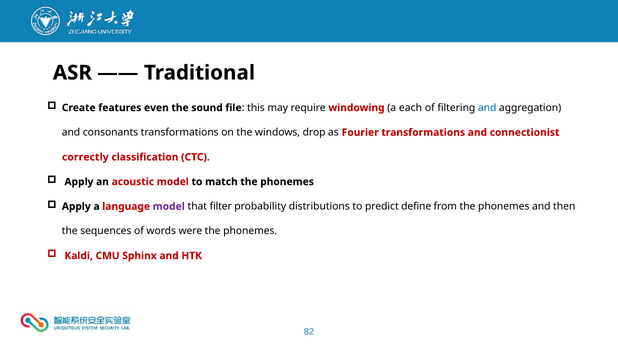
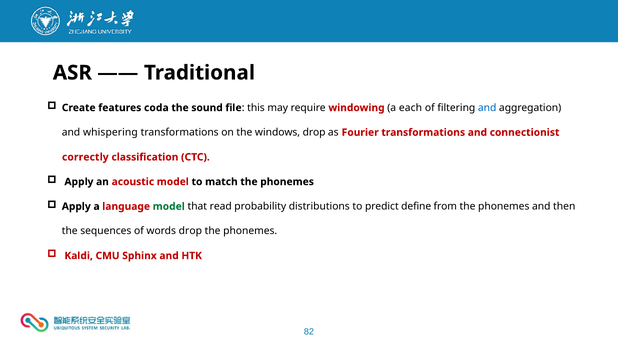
even: even -> coda
consonants: consonants -> whispering
model at (169, 207) colour: purple -> green
filter: filter -> read
words were: were -> drop
